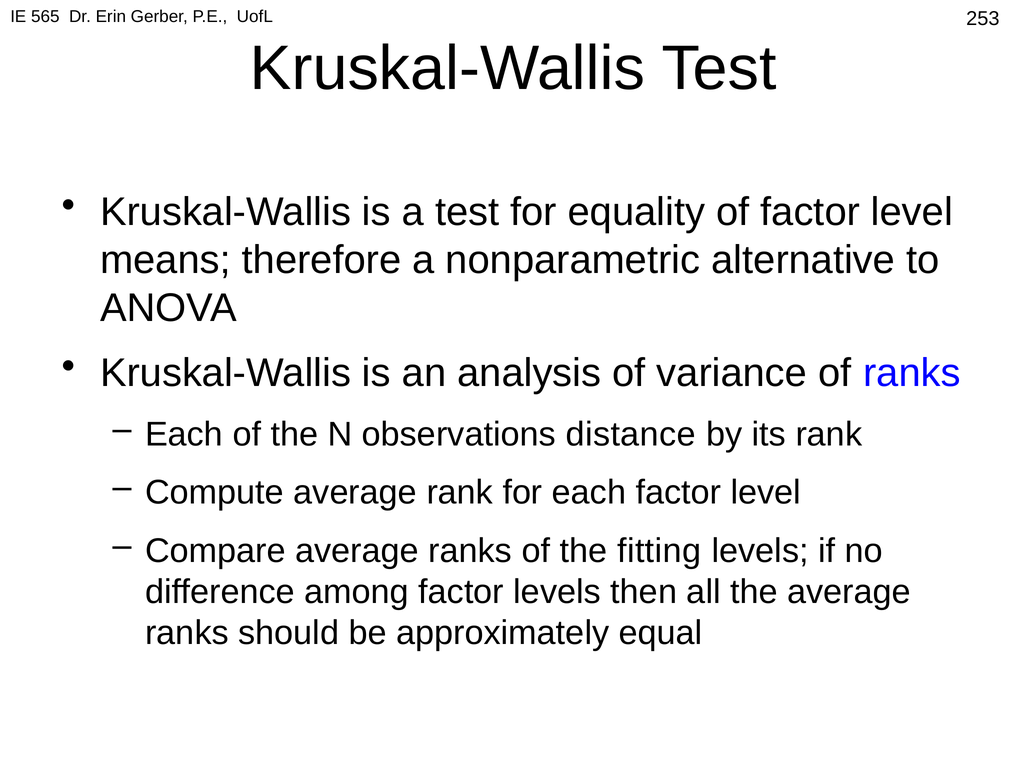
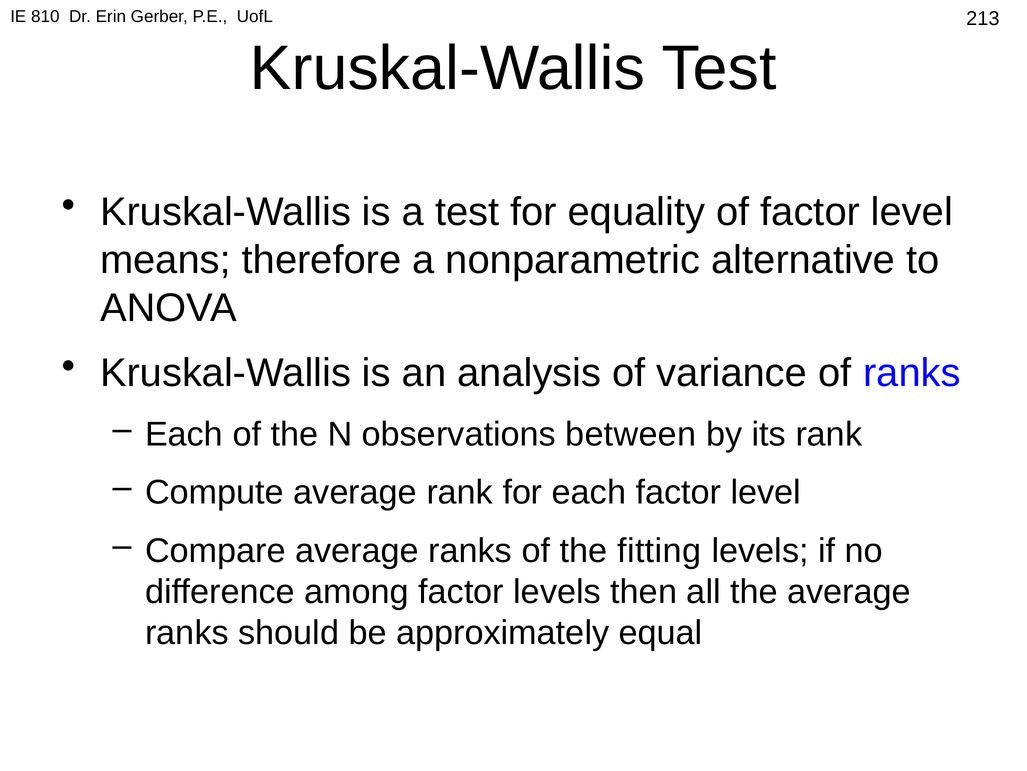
565: 565 -> 810
253: 253 -> 213
distance: distance -> between
